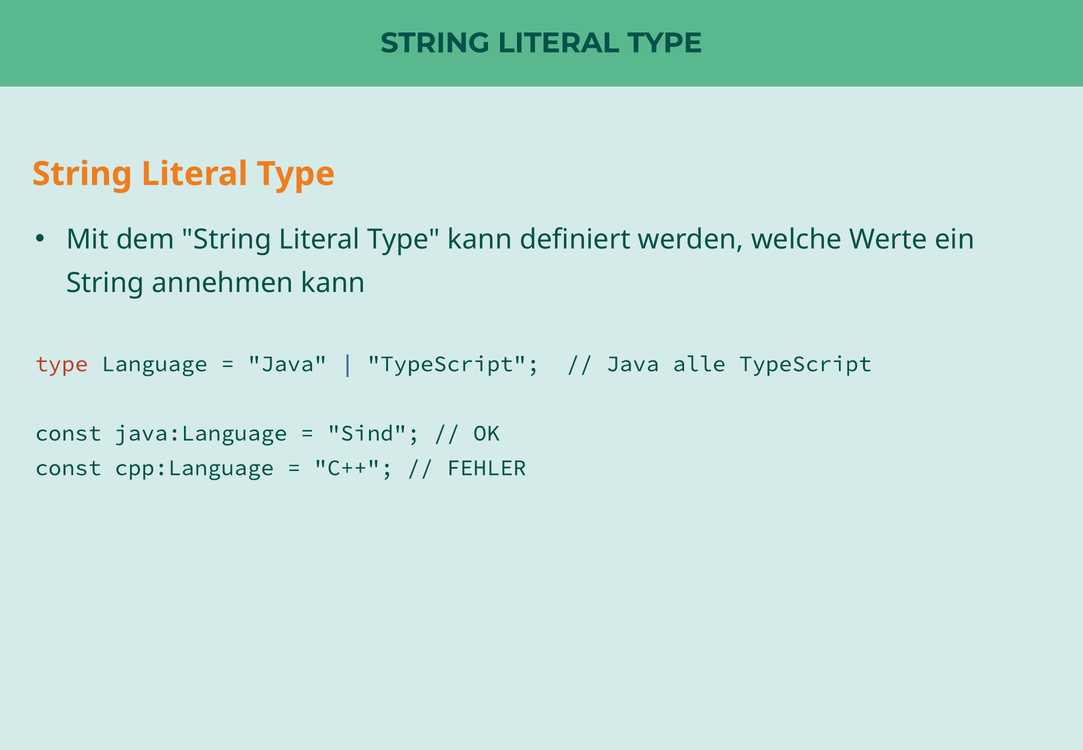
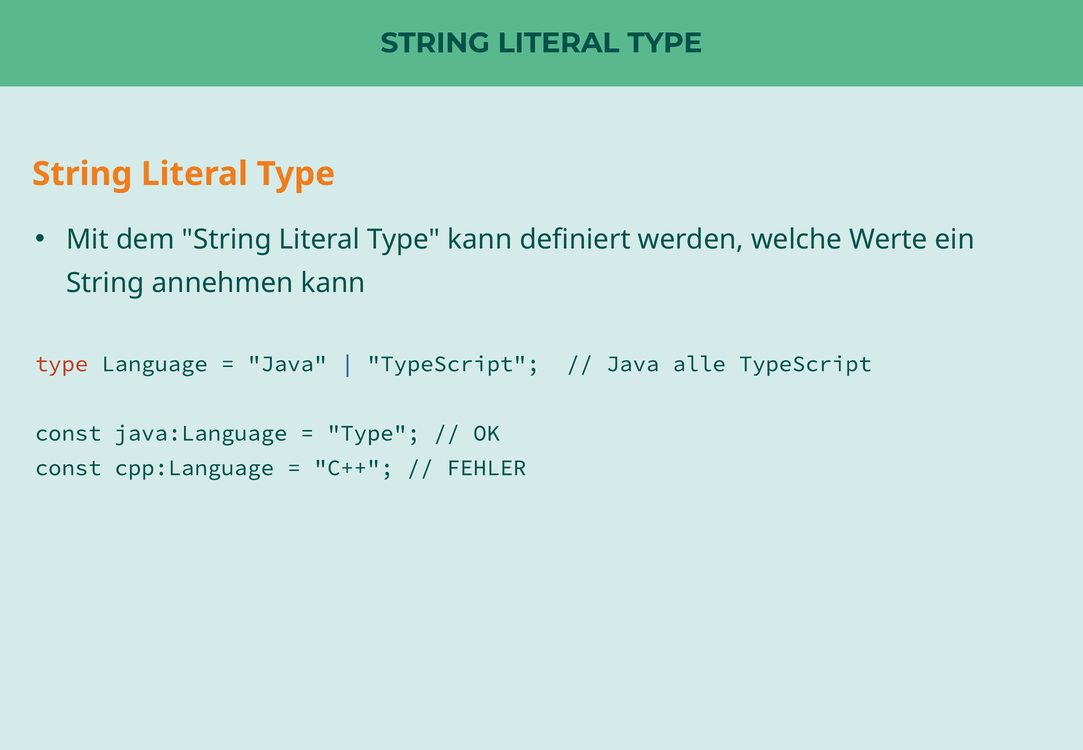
Sind at (374, 433): Sind -> Type
